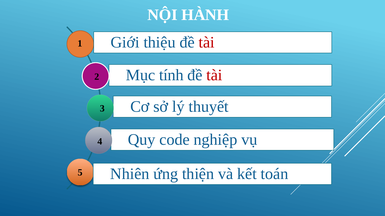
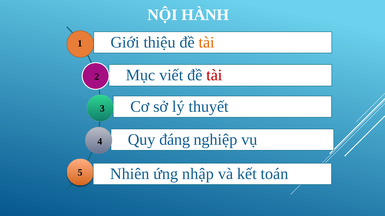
tài at (207, 42) colour: red -> orange
tính: tính -> viết
code: code -> đáng
thiện: thiện -> nhập
